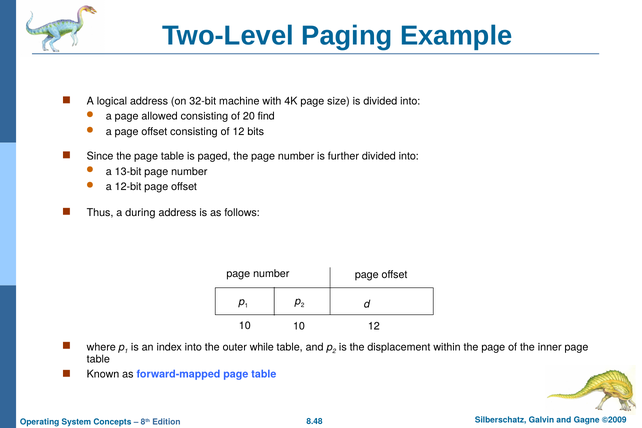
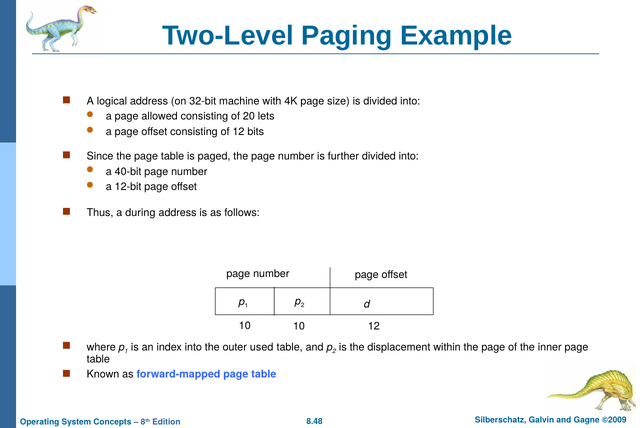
find: find -> lets
13-bit: 13-bit -> 40-bit
while: while -> used
